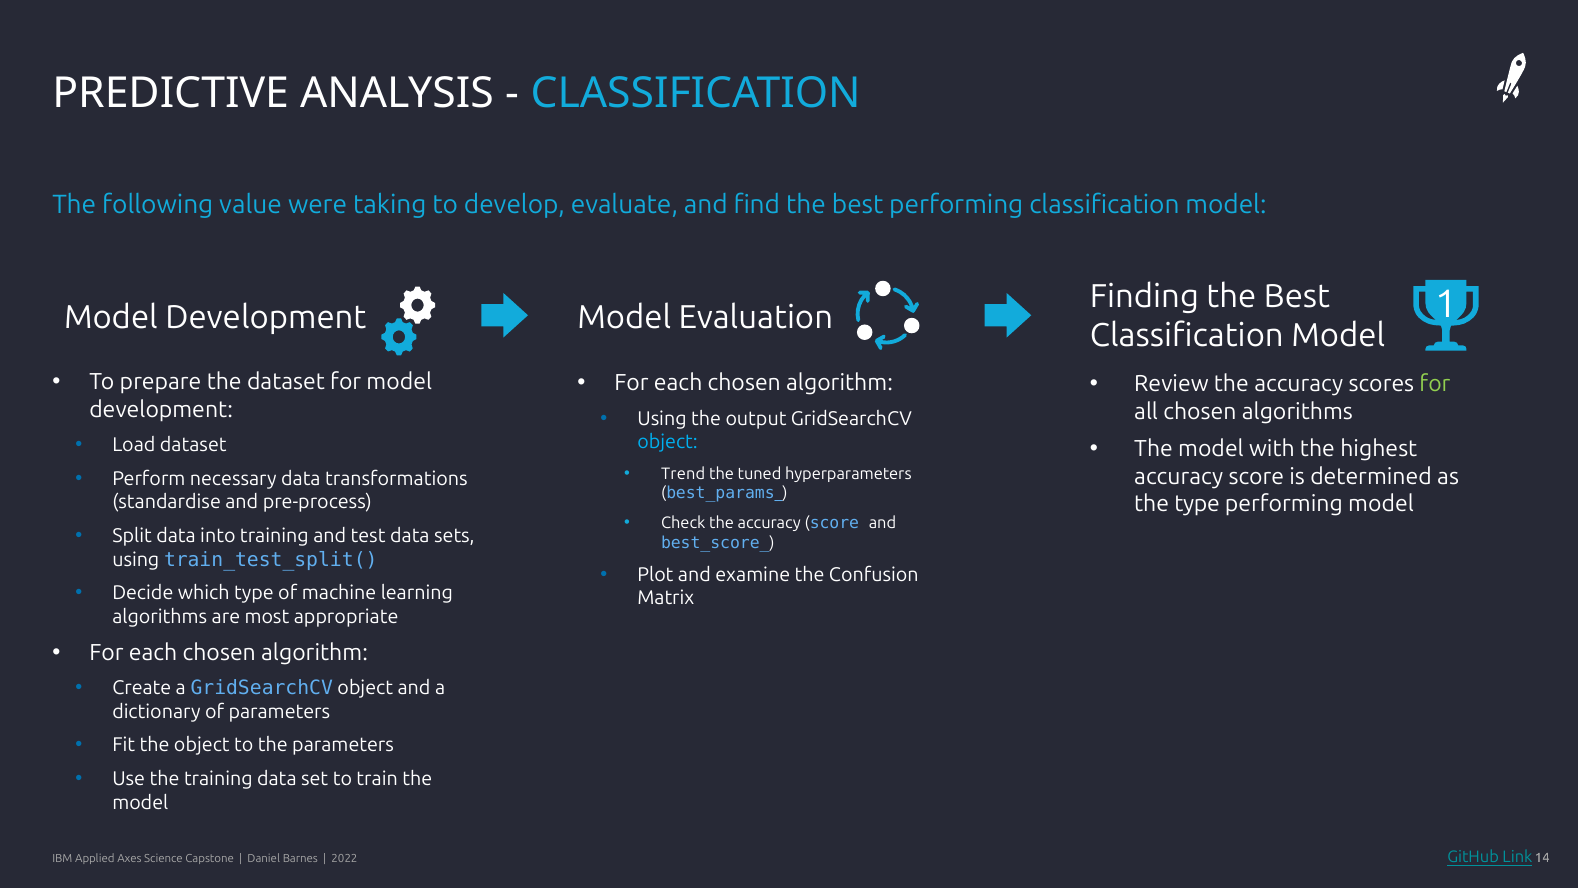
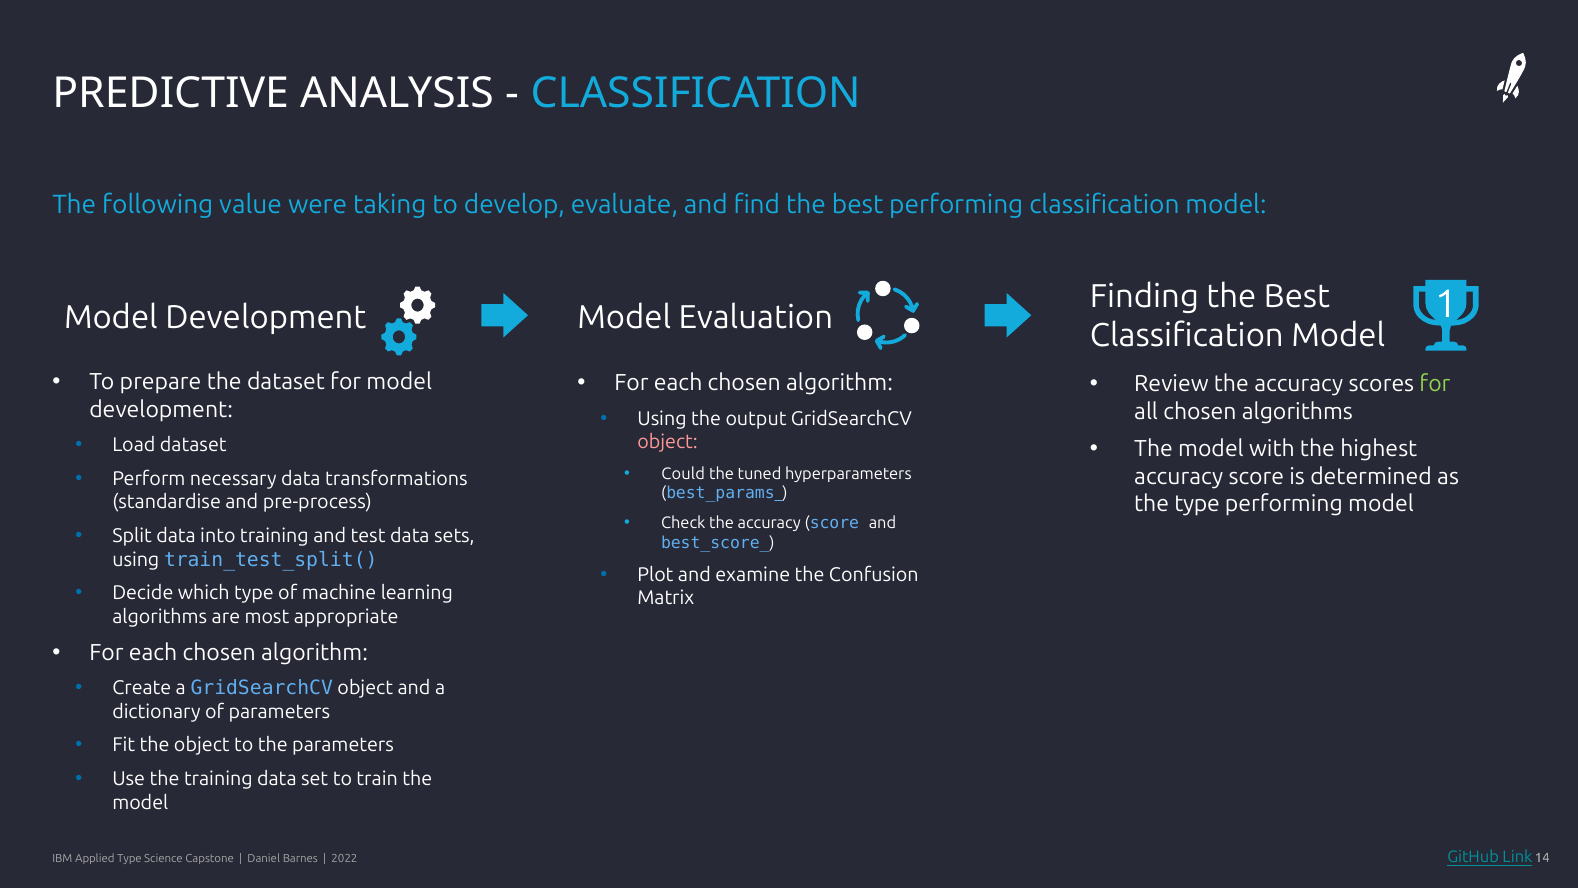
object at (668, 442) colour: light blue -> pink
Trend: Trend -> Could
Axes at (129, 859): Axes -> Type
